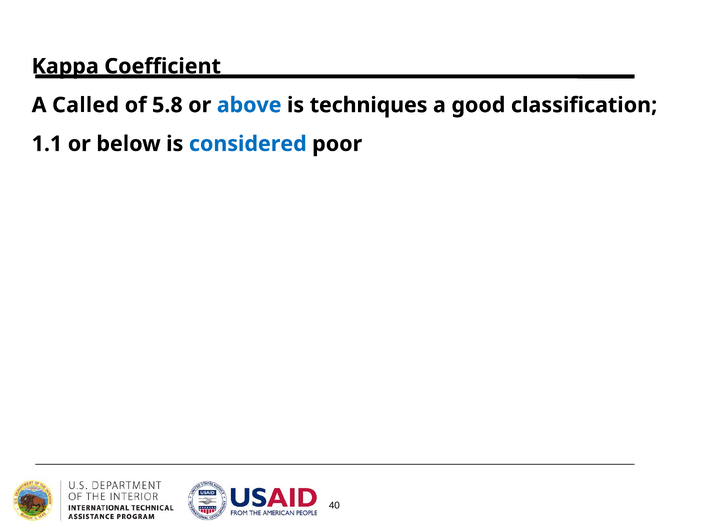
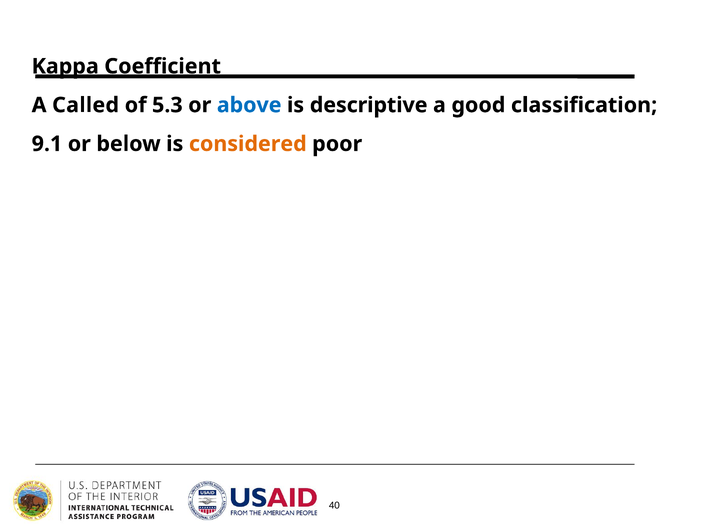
5.8: 5.8 -> 5.3
techniques: techniques -> descriptive
1.1: 1.1 -> 9.1
considered colour: blue -> orange
